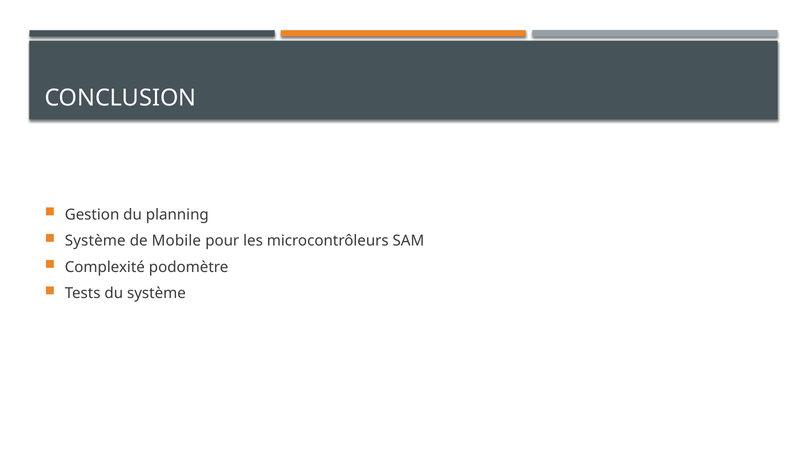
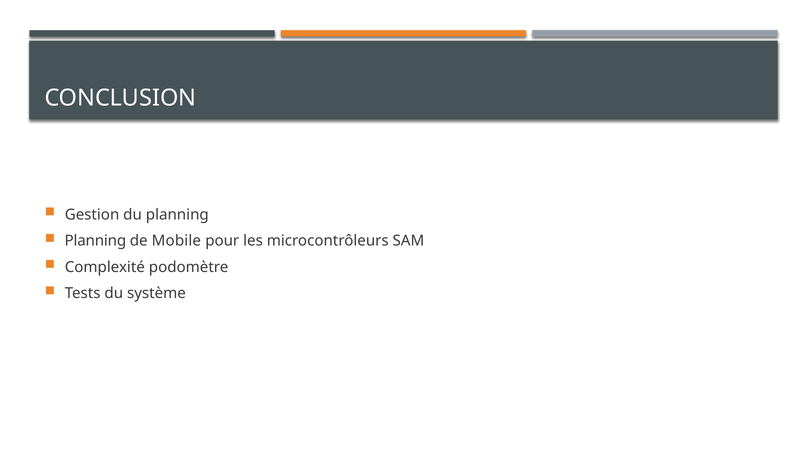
Système at (95, 241): Système -> Planning
